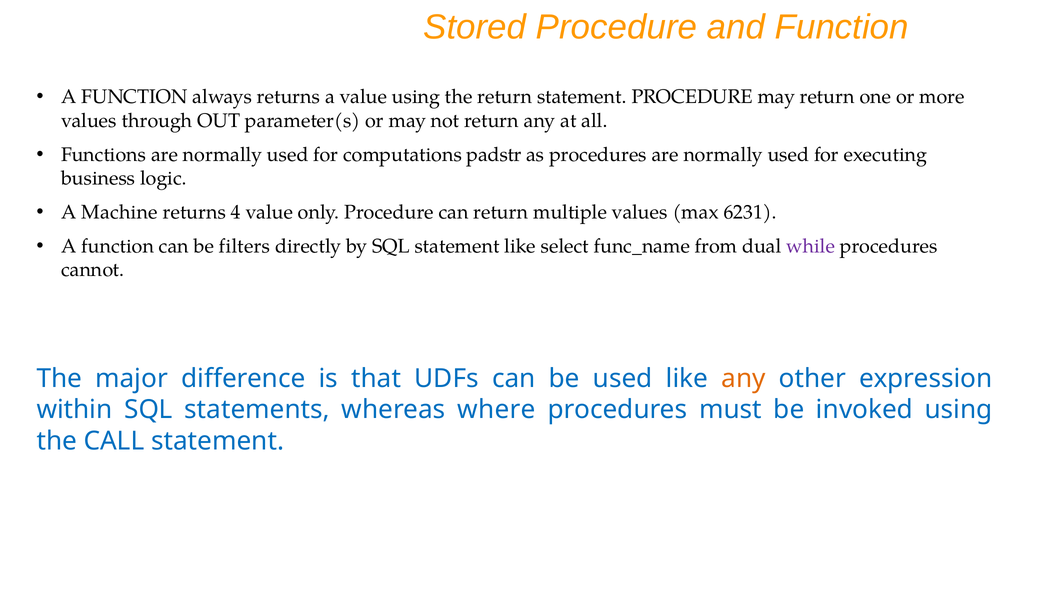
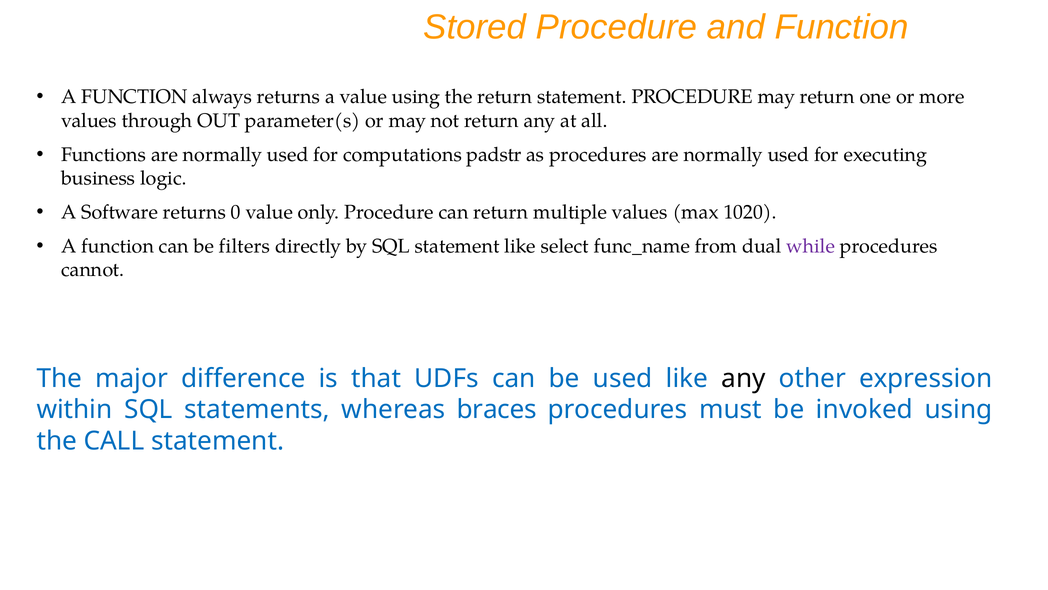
Machine: Machine -> Software
4: 4 -> 0
6231: 6231 -> 1020
any at (743, 378) colour: orange -> black
where: where -> braces
